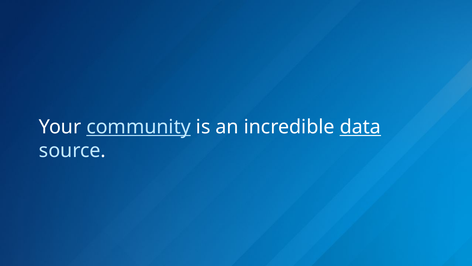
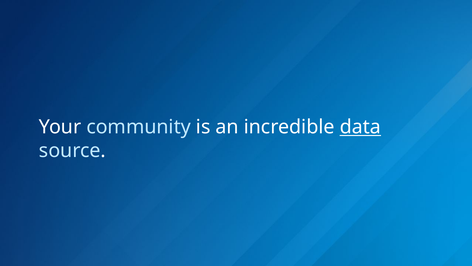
community underline: present -> none
